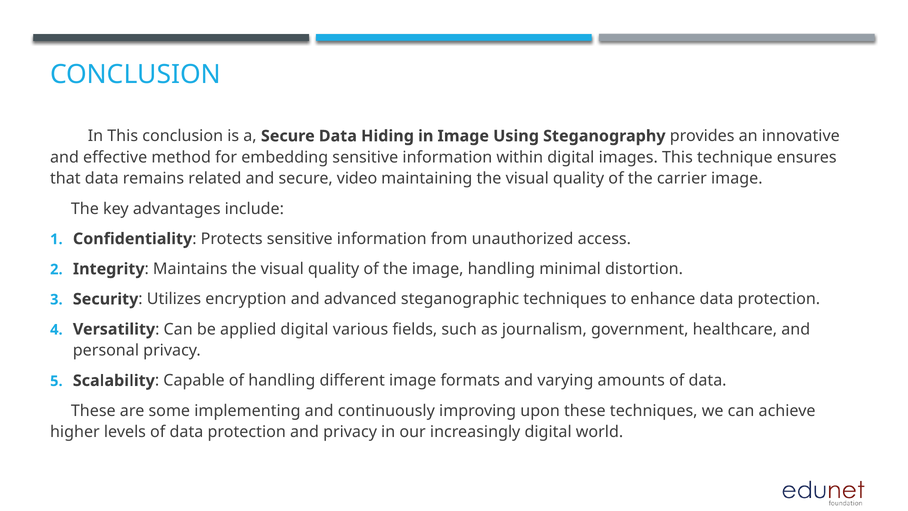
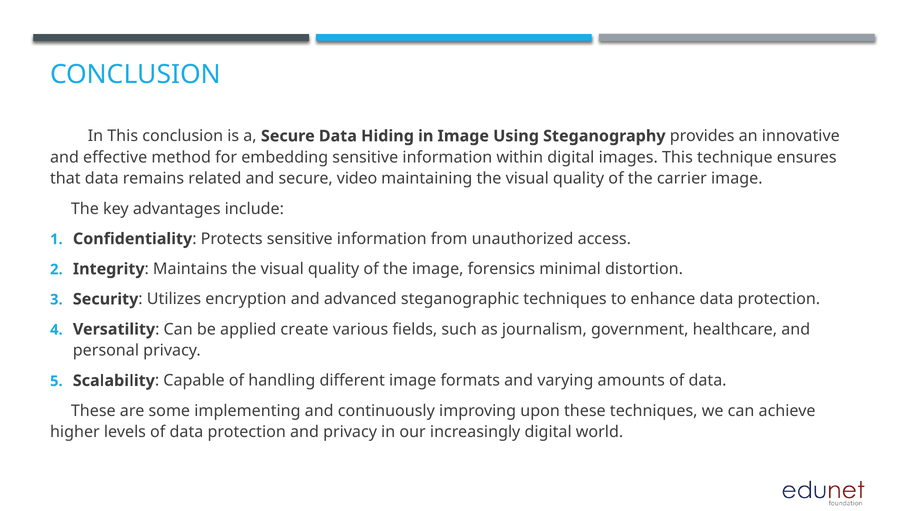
image handling: handling -> forensics
applied digital: digital -> create
